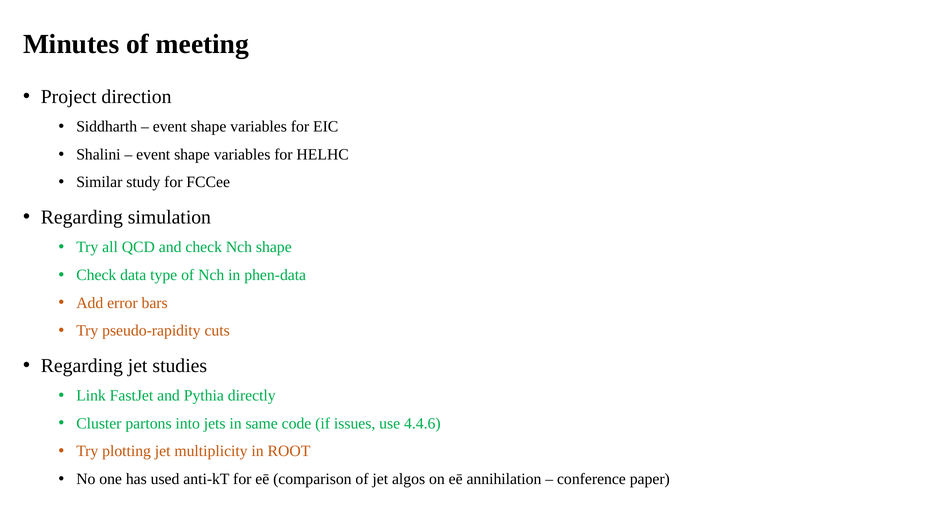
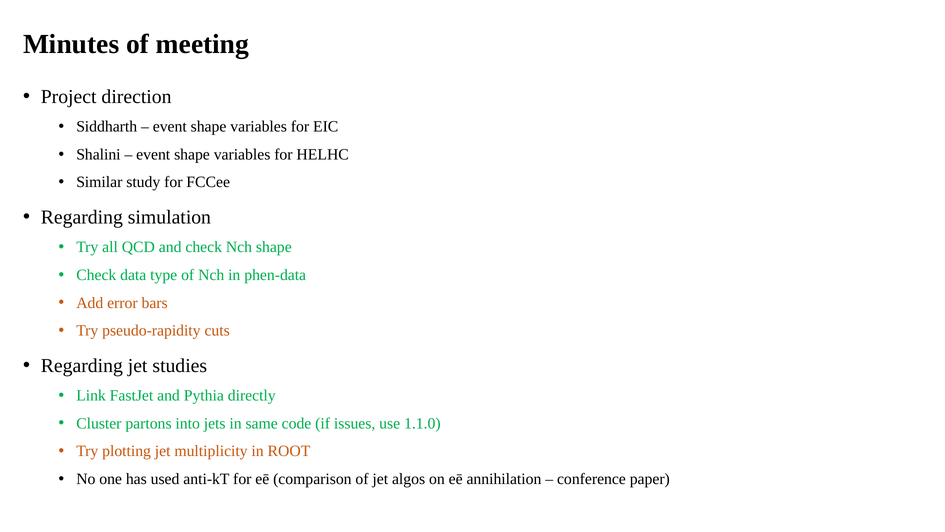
4.4.6: 4.4.6 -> 1.1.0
